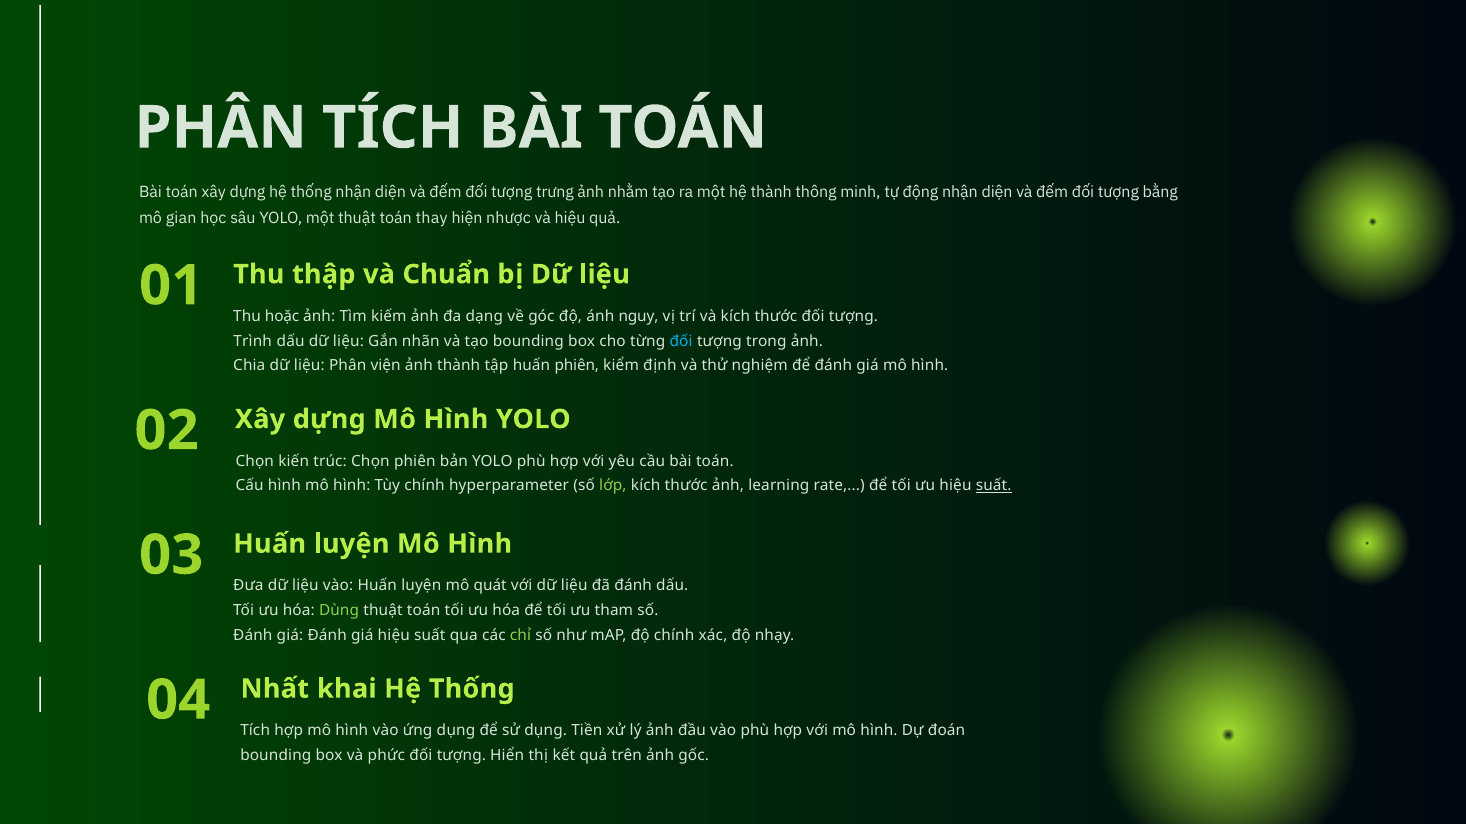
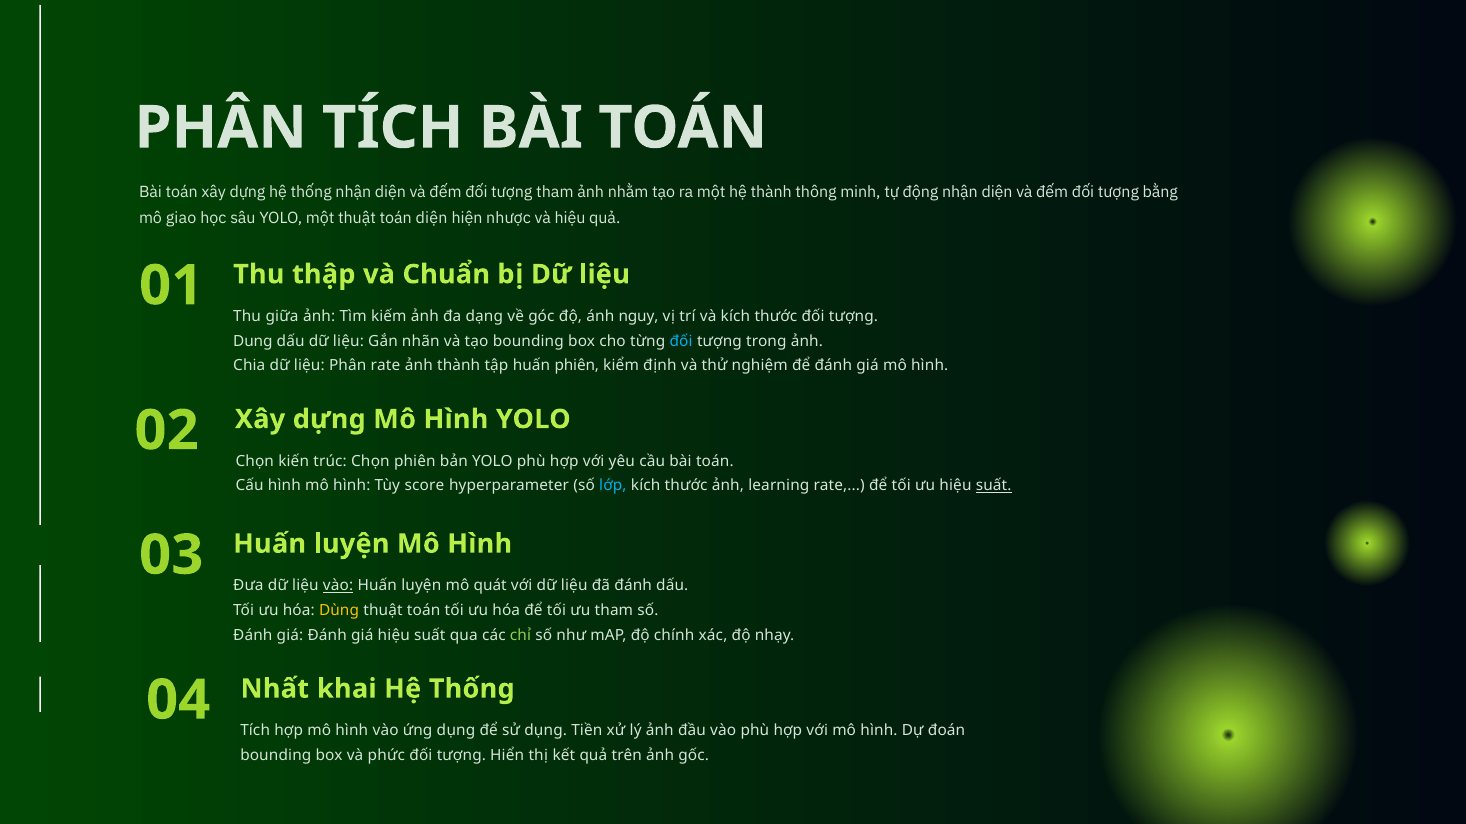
tượng trưng: trưng -> tham
gian: gian -> giao
toán thay: thay -> diện
hoặc: hoặc -> giữa
Trình: Trình -> Dung
Phân viện: viện -> rate
Tùy chính: chính -> score
lớp colour: light green -> light blue
vào at (338, 586) underline: none -> present
Dùng colour: light green -> yellow
